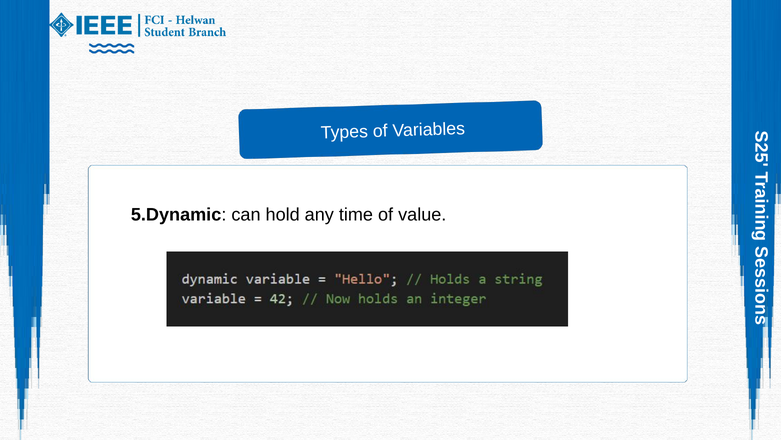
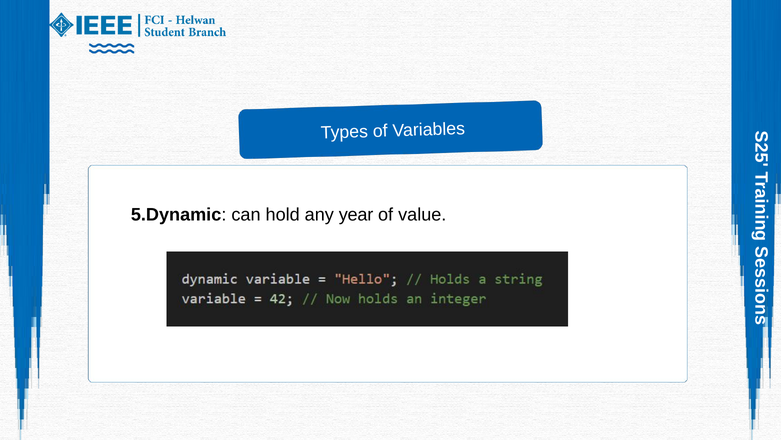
time: time -> year
